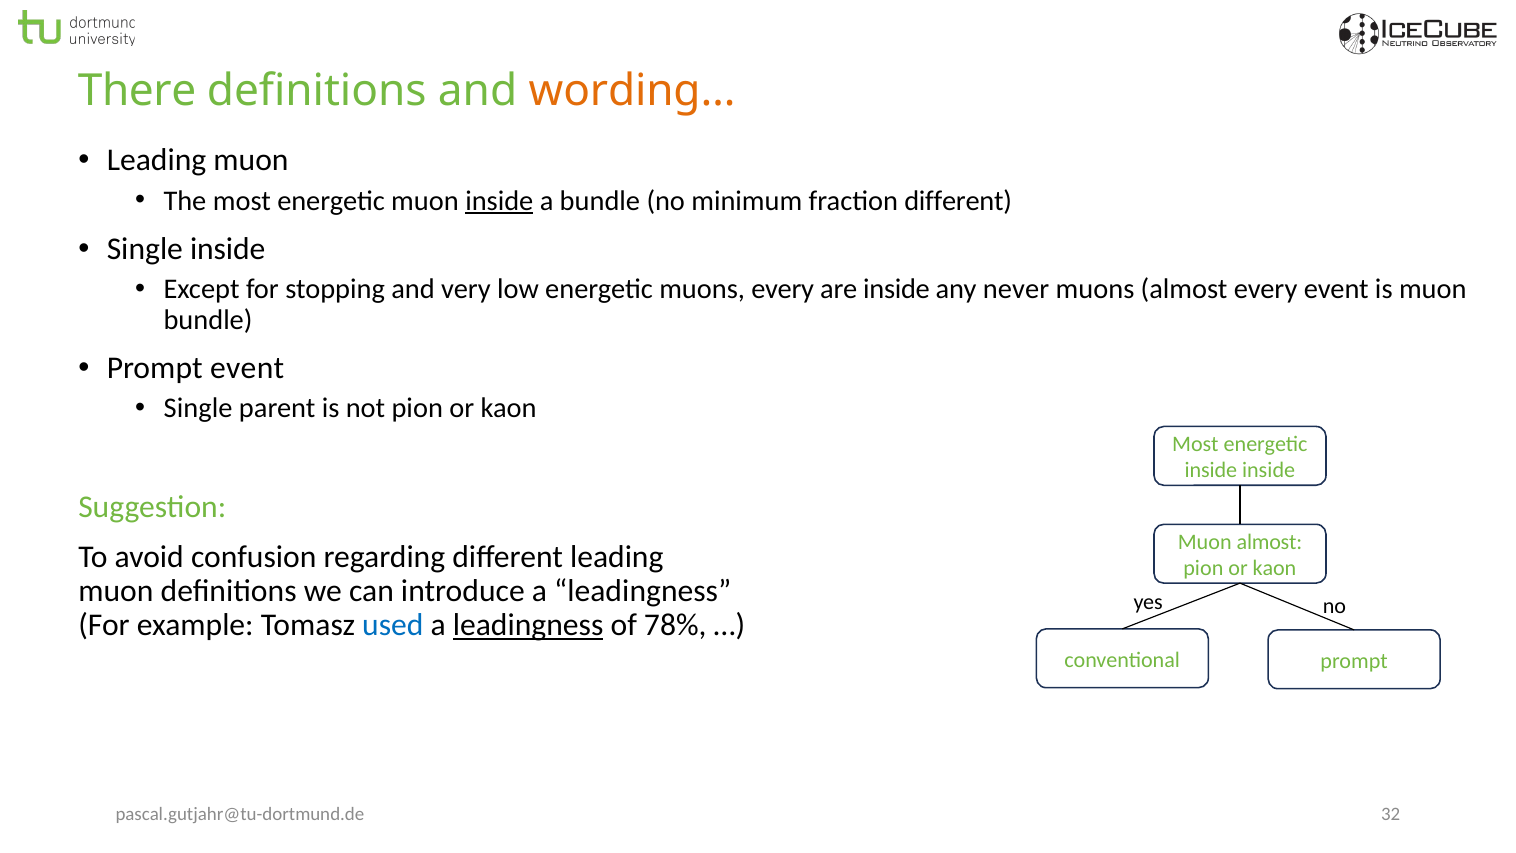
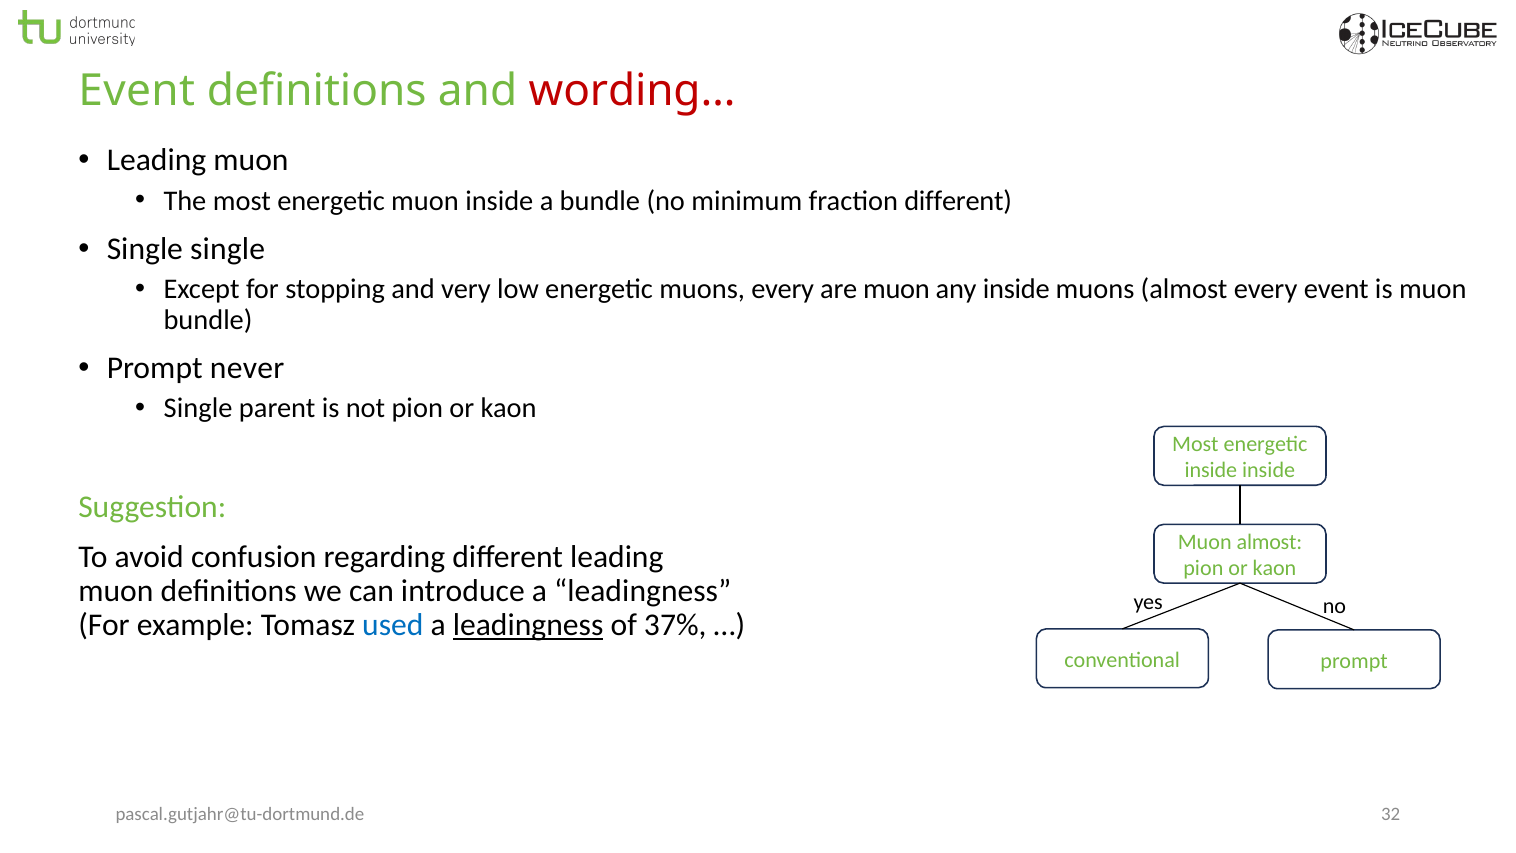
There at (137, 91): There -> Event
wording… colour: orange -> red
inside at (499, 201) underline: present -> none
Single inside: inside -> single
are inside: inside -> muon
any never: never -> inside
Prompt event: event -> never
78%: 78% -> 37%
